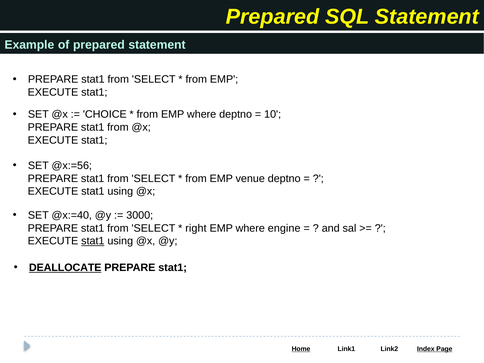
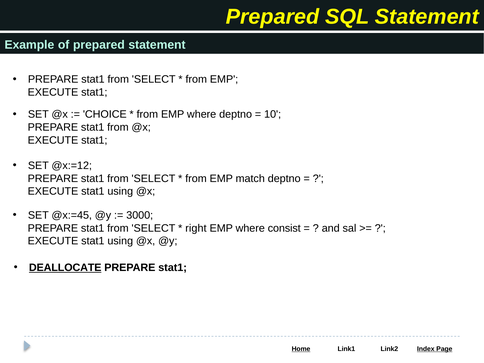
@x:=56: @x:=56 -> @x:=12
venue: venue -> match
@x:=40: @x:=40 -> @x:=45
engine: engine -> consist
stat1 at (93, 241) underline: present -> none
